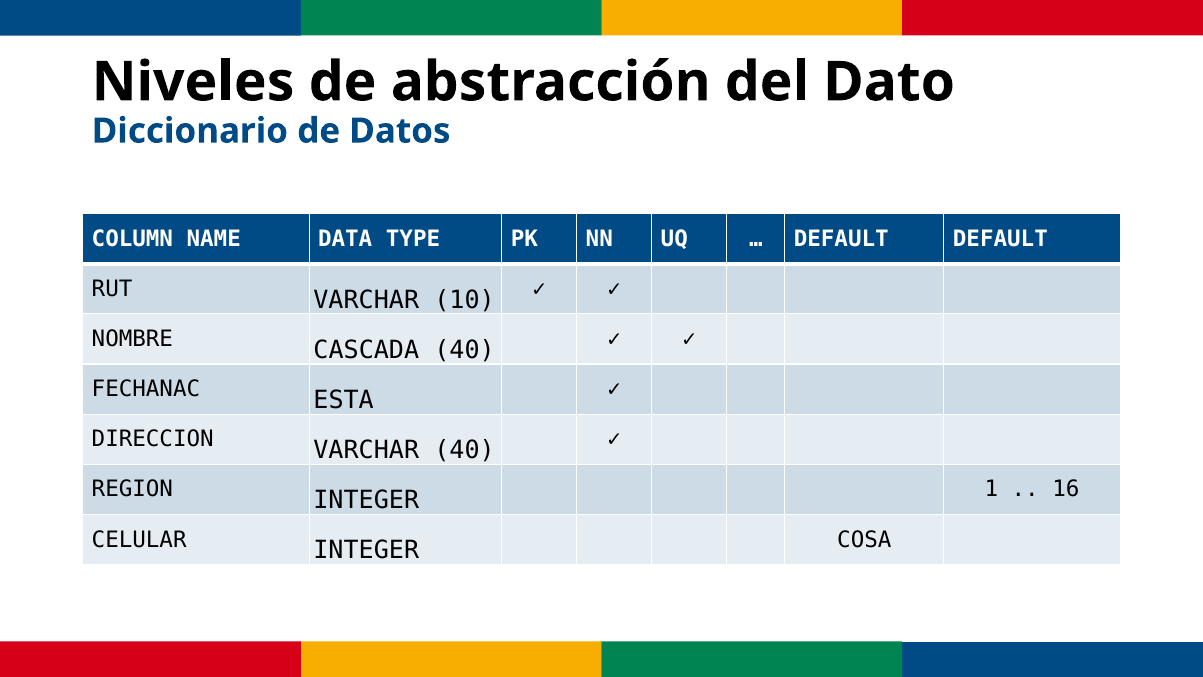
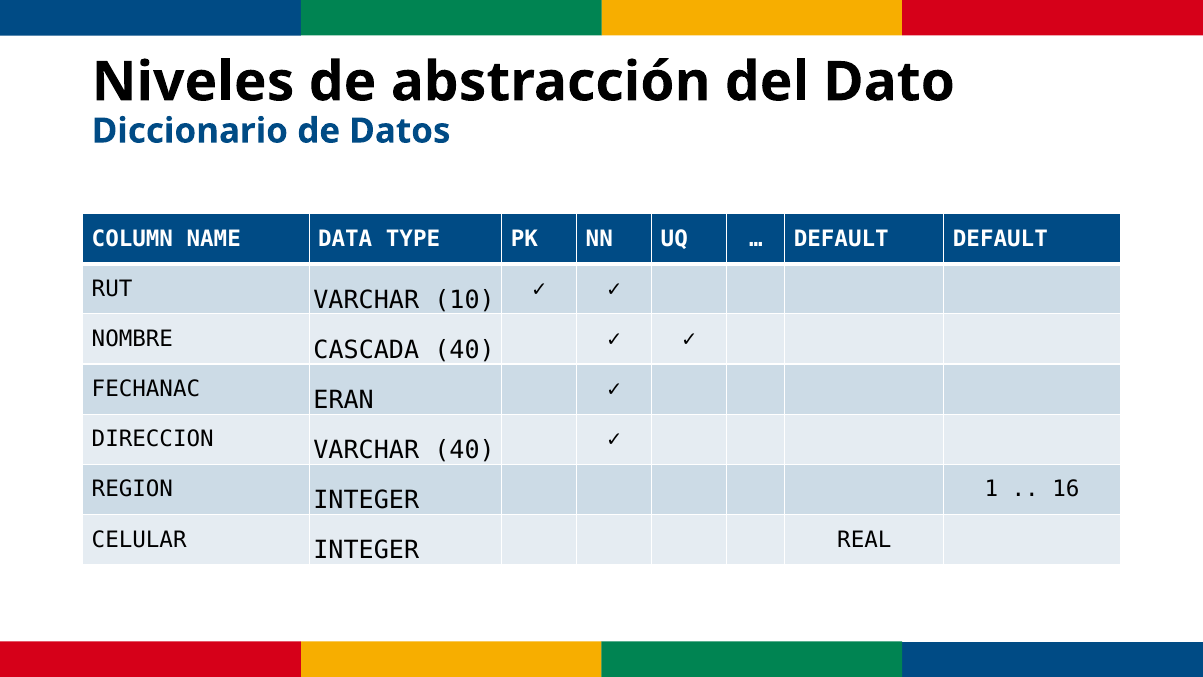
ESTA: ESTA -> ERAN
COSA: COSA -> REAL
